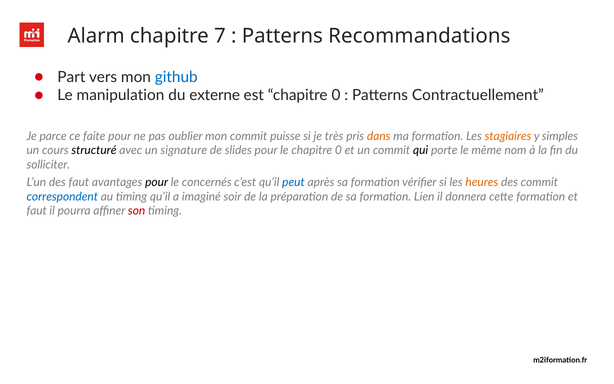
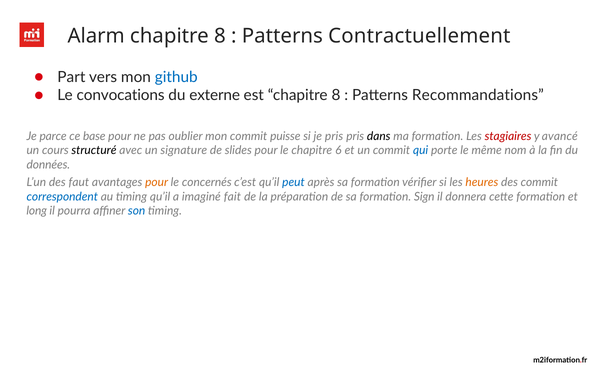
7 at (220, 36): 7 -> 8
Recommandations: Recommandations -> Contractuellement
manipulation: manipulation -> convocations
est chapitre 0: 0 -> 8
Contractuellement: Contractuellement -> Recommandations
faite: faite -> base
je très: très -> pris
dans colour: orange -> black
stagiaires colour: orange -> red
simples: simples -> avancé
le chapitre 0: 0 -> 6
qui colour: black -> blue
solliciter: solliciter -> données
pour at (157, 182) colour: black -> orange
soir: soir -> fait
Lien: Lien -> Sign
faut at (37, 211): faut -> long
son colour: red -> blue
